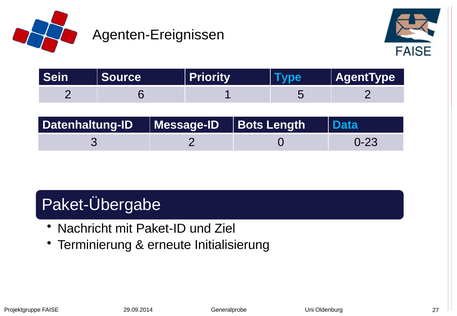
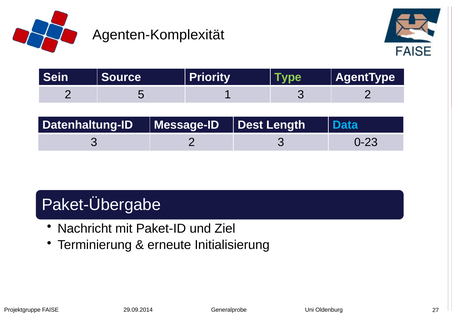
Agenten-Ereignissen: Agenten-Ereignissen -> Agenten-Komplexität
Type colour: light blue -> light green
6: 6 -> 5
1 5: 5 -> 3
Bots: Bots -> Dest
2 0: 0 -> 3
